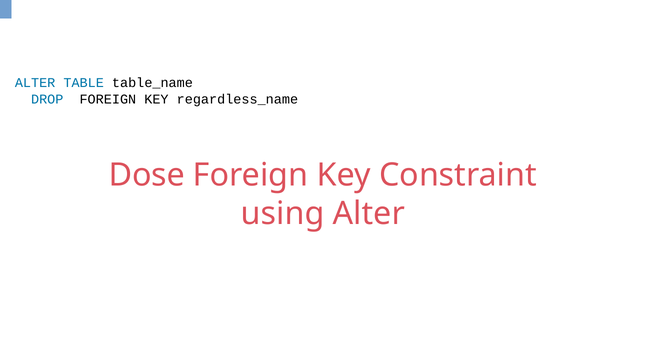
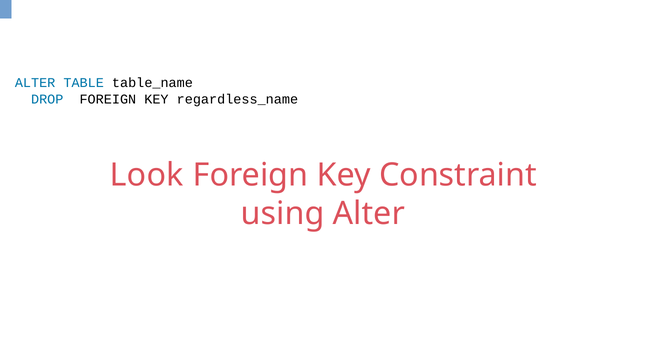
Dose: Dose -> Look
